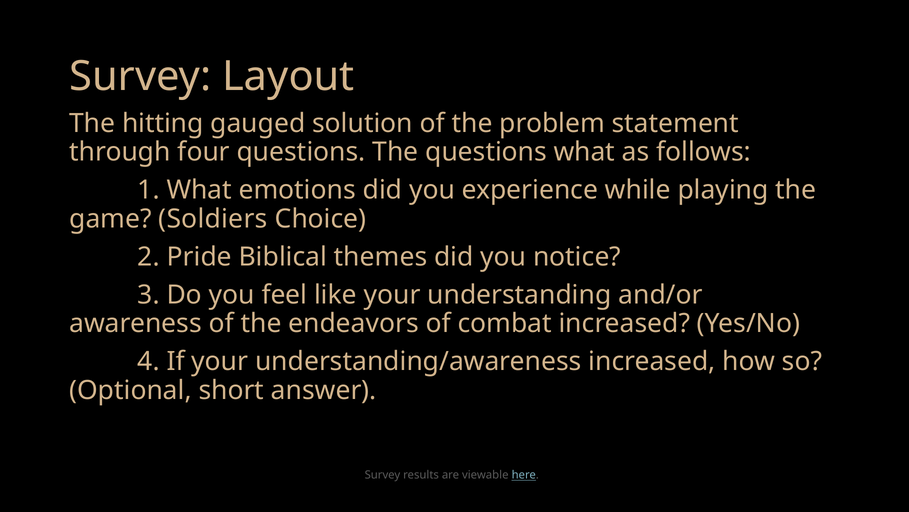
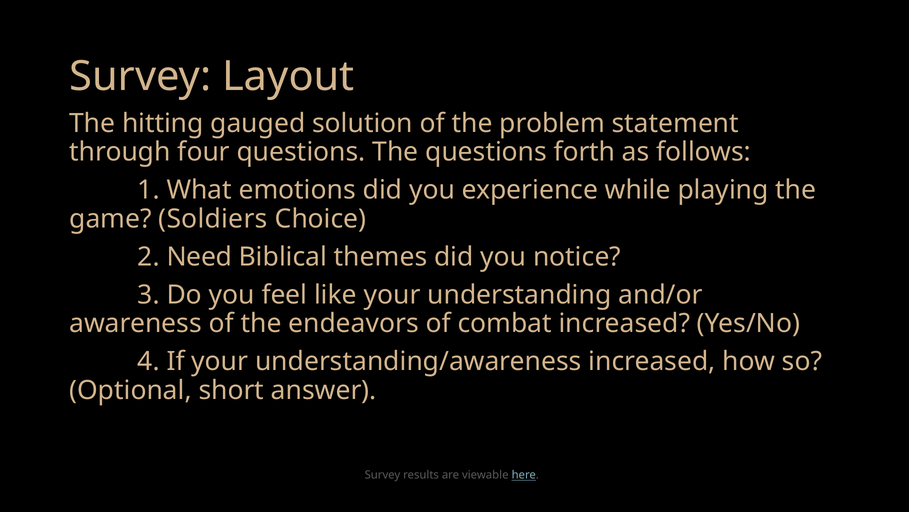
questions what: what -> forth
Pride: Pride -> Need
